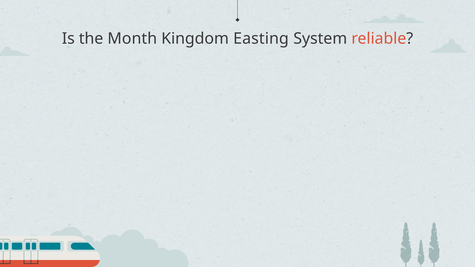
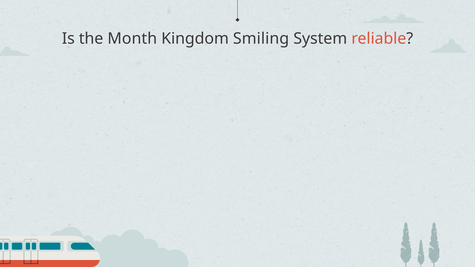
Easting: Easting -> Smiling
